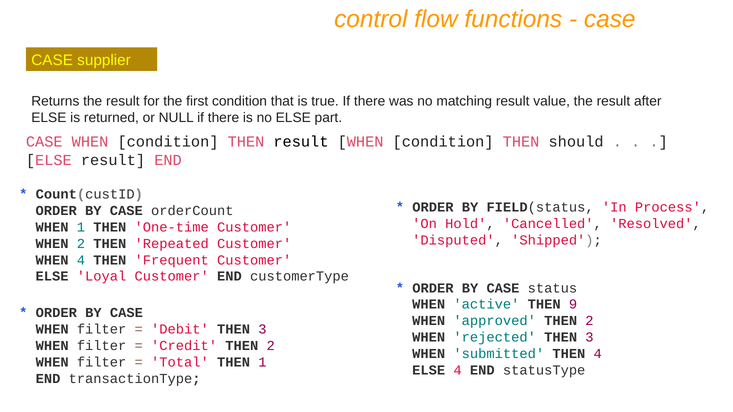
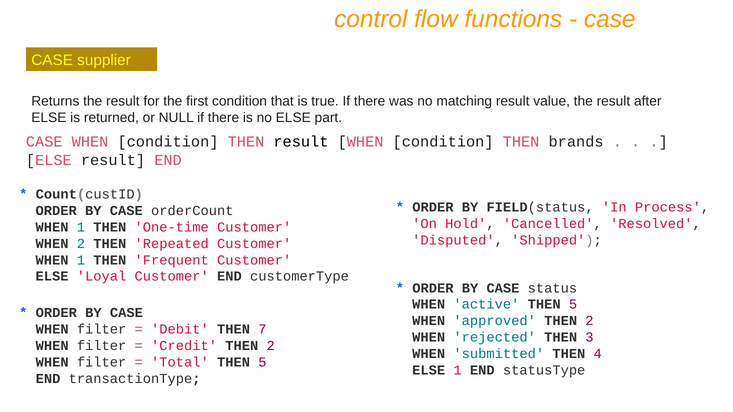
should: should -> brands
4 at (81, 260): 4 -> 1
active THEN 9: 9 -> 5
Debit THEN 3: 3 -> 7
Total THEN 1: 1 -> 5
ELSE 4: 4 -> 1
